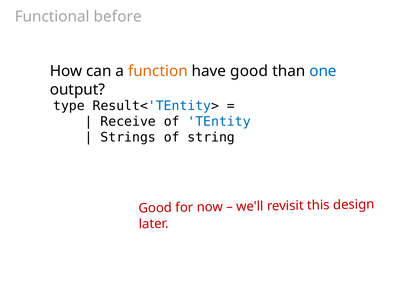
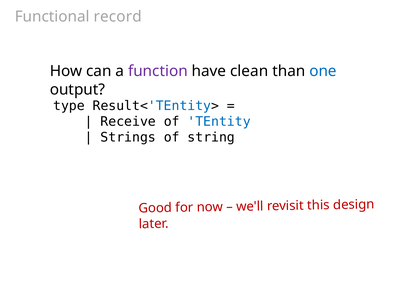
before: before -> record
function colour: orange -> purple
have good: good -> clean
